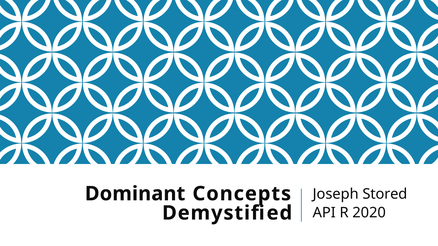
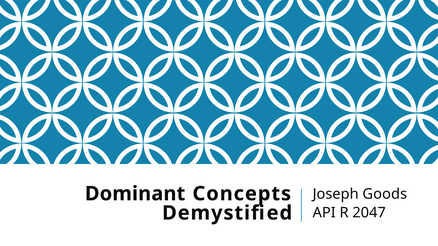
Stored: Stored -> Goods
2020: 2020 -> 2047
